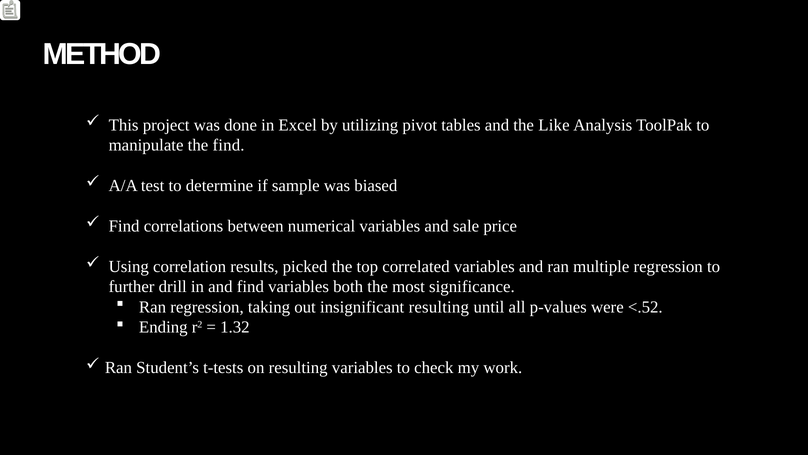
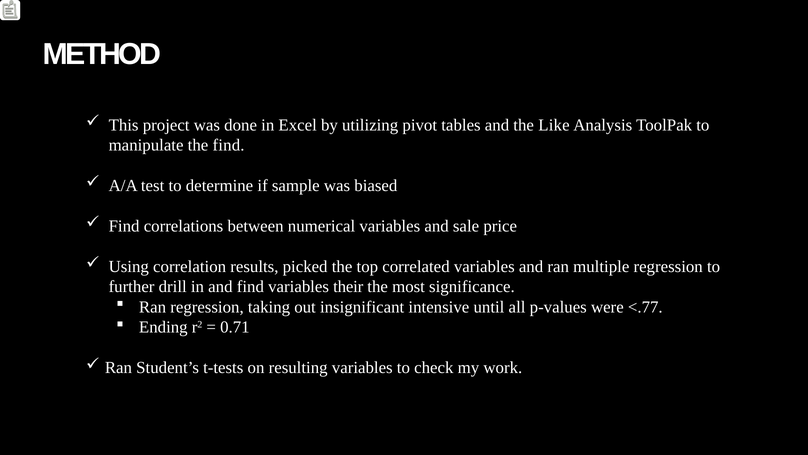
both: both -> their
insignificant resulting: resulting -> intensive
<.52: <.52 -> <.77
1.32: 1.32 -> 0.71
